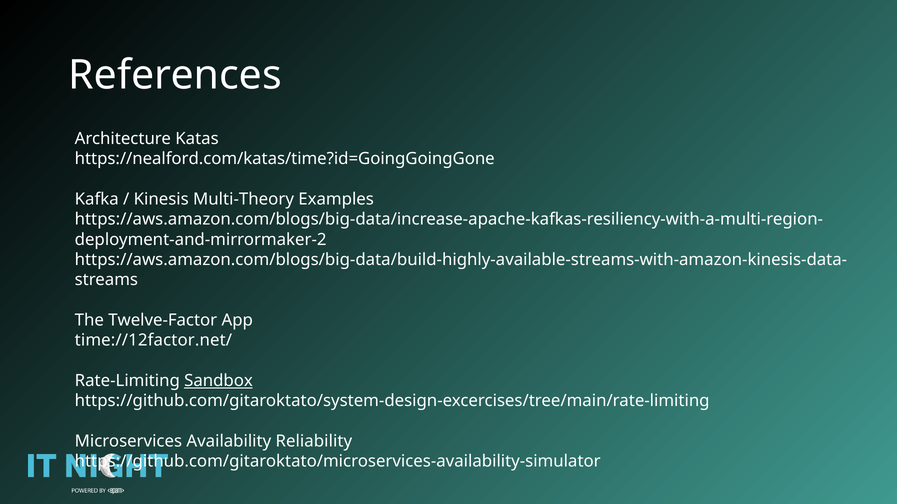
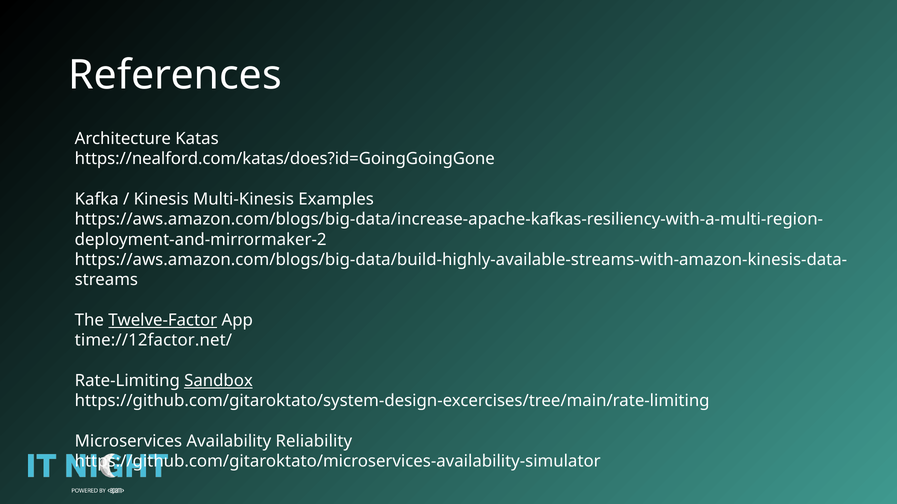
https://nealford.com/katas/time?id=GoingGoingGone: https://nealford.com/katas/time?id=GoingGoingGone -> https://nealford.com/katas/does?id=GoingGoingGone
Multi-Theory: Multi-Theory -> Multi-Kinesis
Twelve-Factor underline: none -> present
